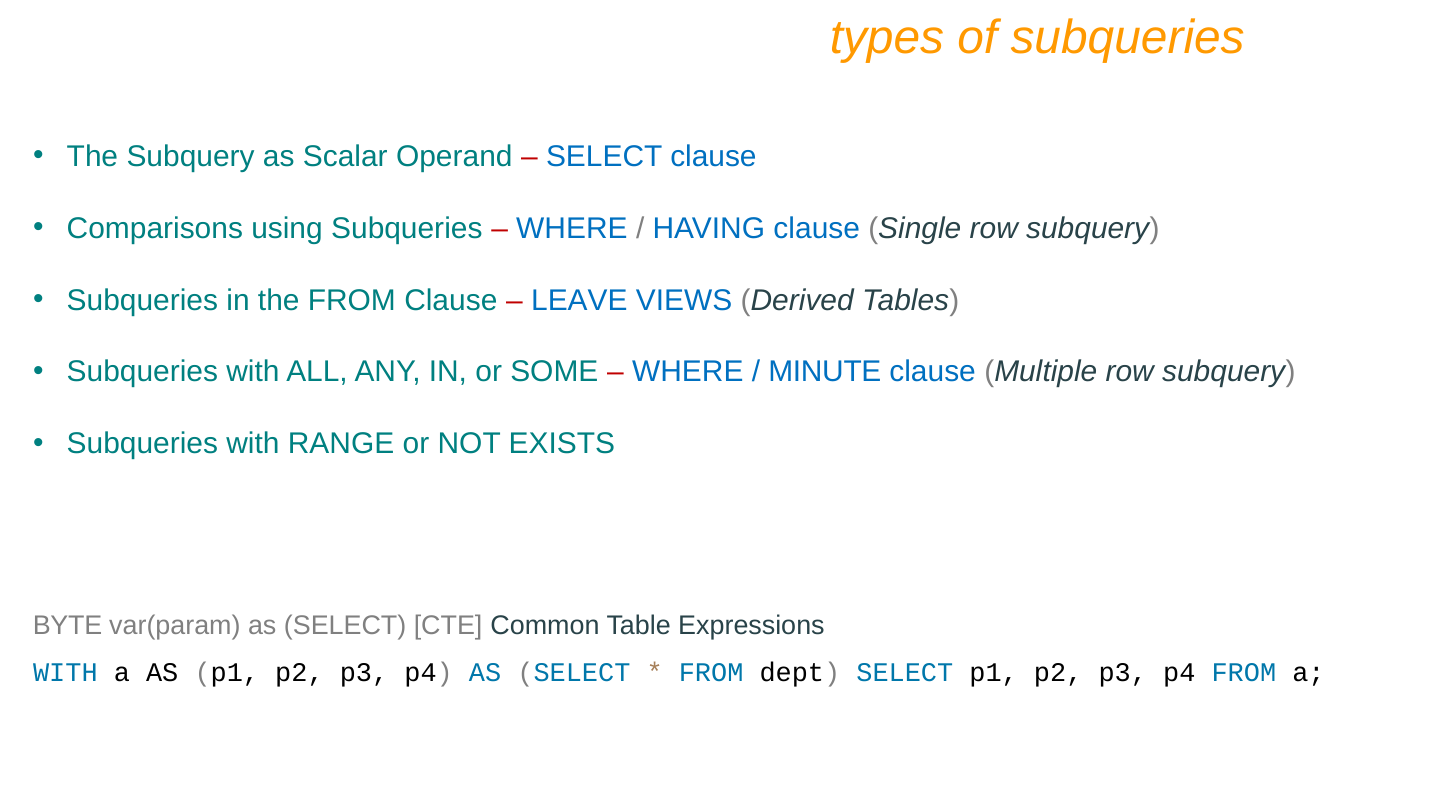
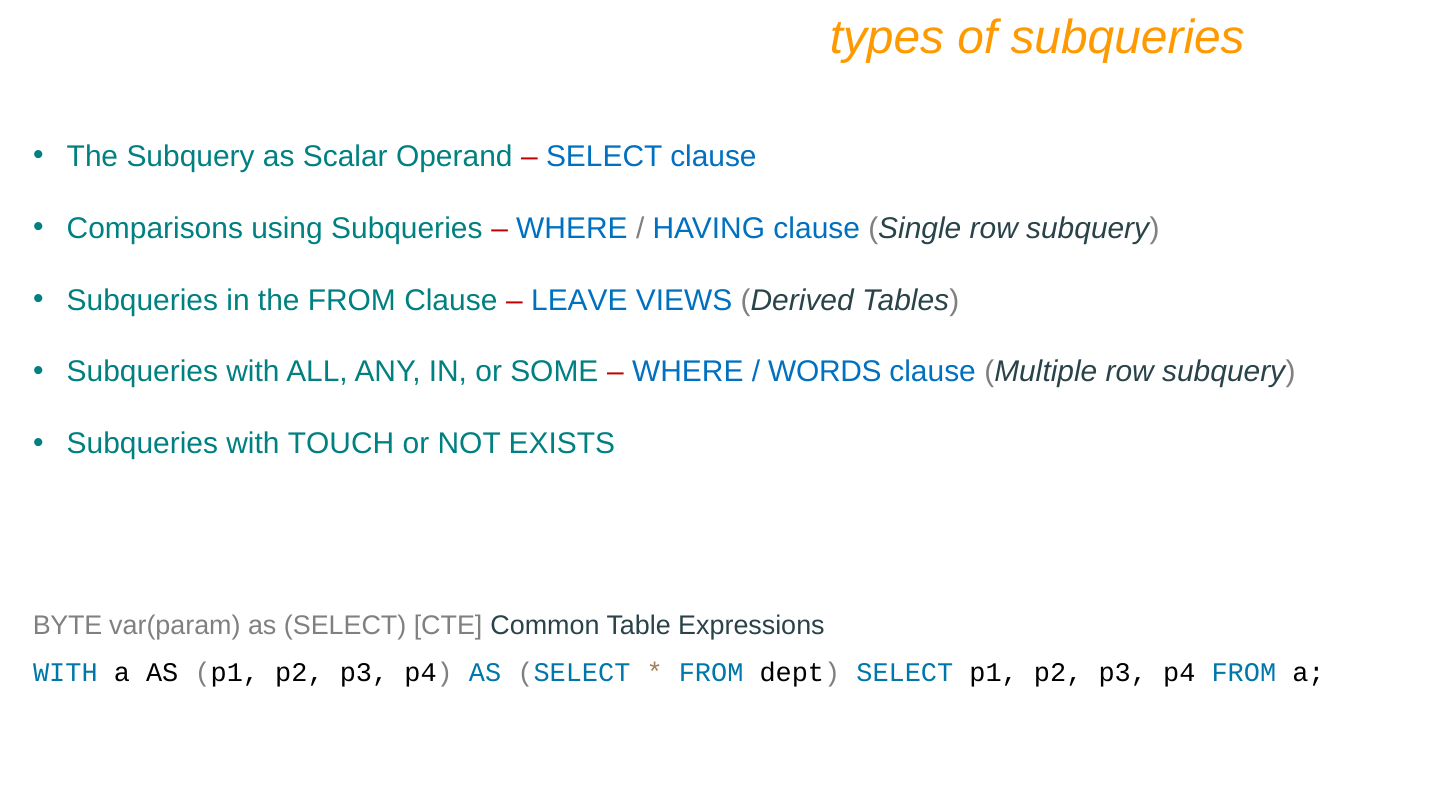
MINUTE: MINUTE -> WORDS
RANGE: RANGE -> TOUCH
